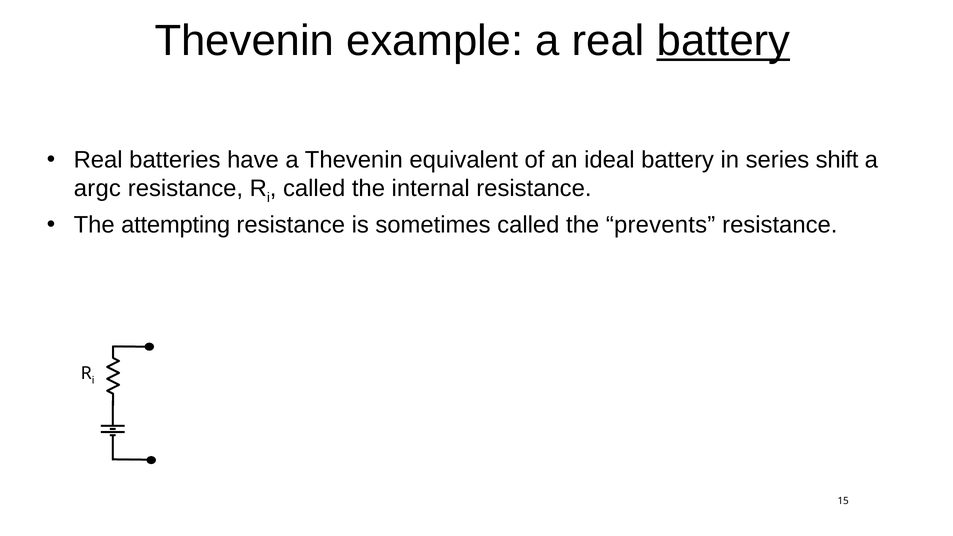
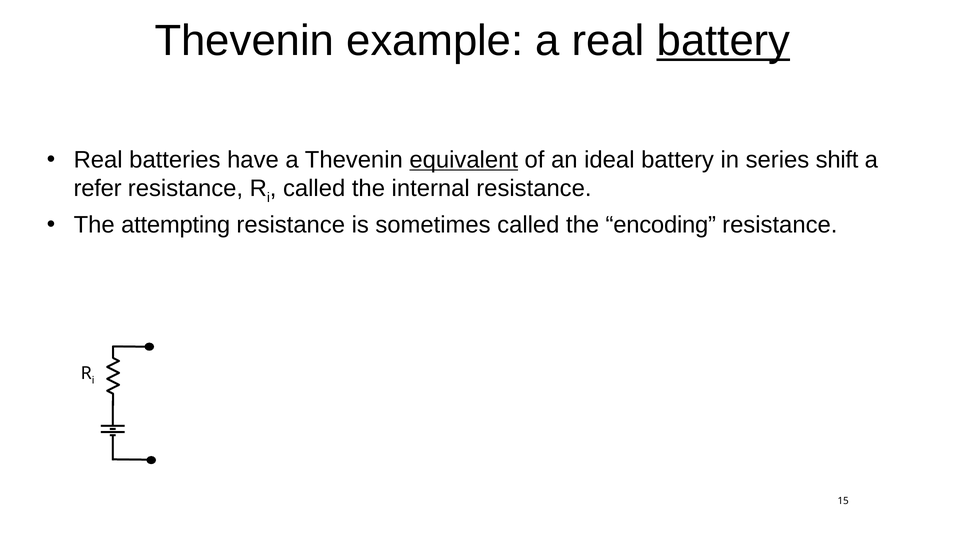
equivalent underline: none -> present
argc: argc -> refer
prevents: prevents -> encoding
